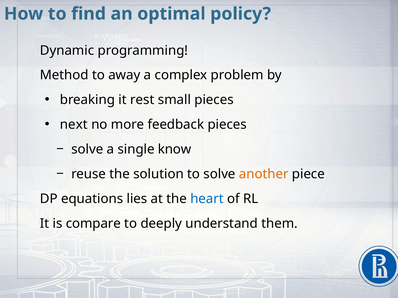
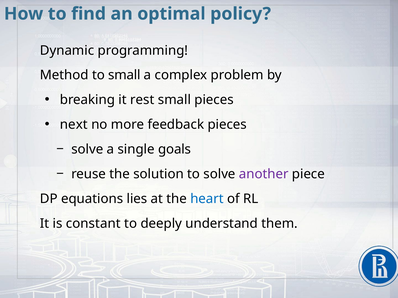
to away: away -> small
know: know -> goals
another colour: orange -> purple
compare: compare -> constant
